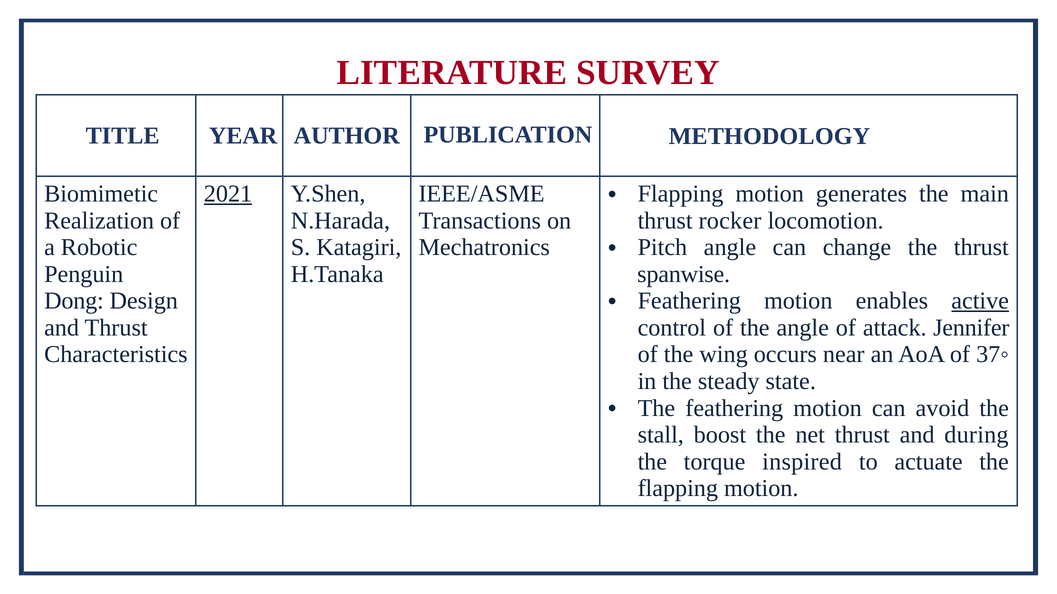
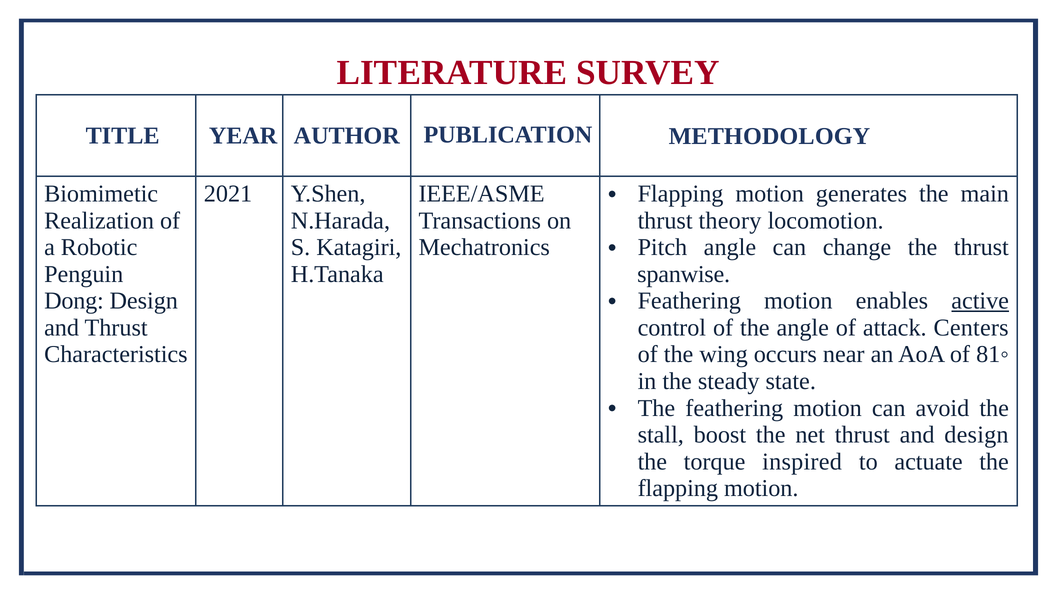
2021 underline: present -> none
rocker: rocker -> theory
Jennifer: Jennifer -> Centers
37◦: 37◦ -> 81◦
and during: during -> design
